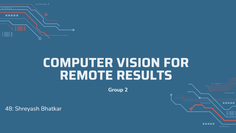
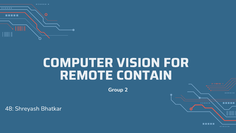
RESULTS: RESULTS -> CONTAIN
